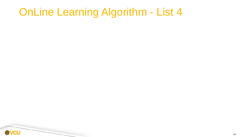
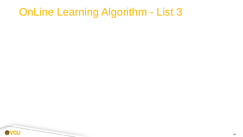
4: 4 -> 3
